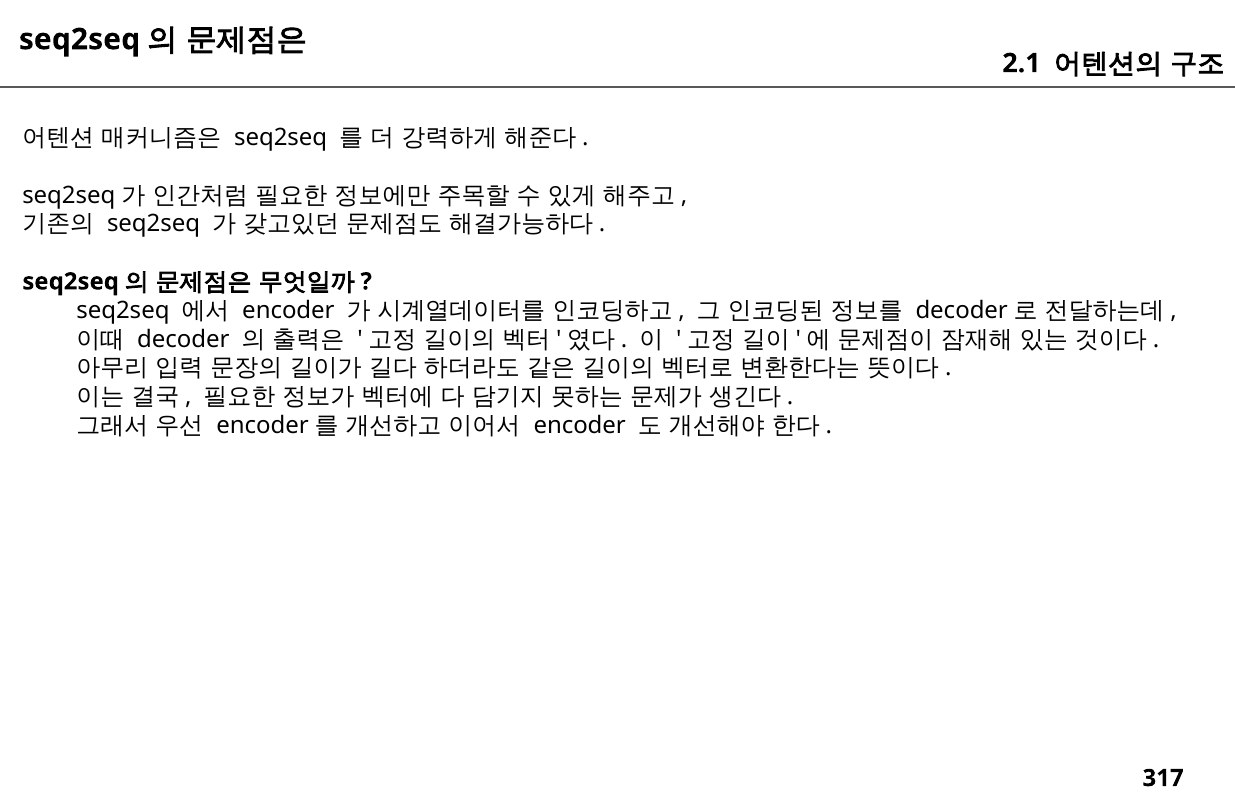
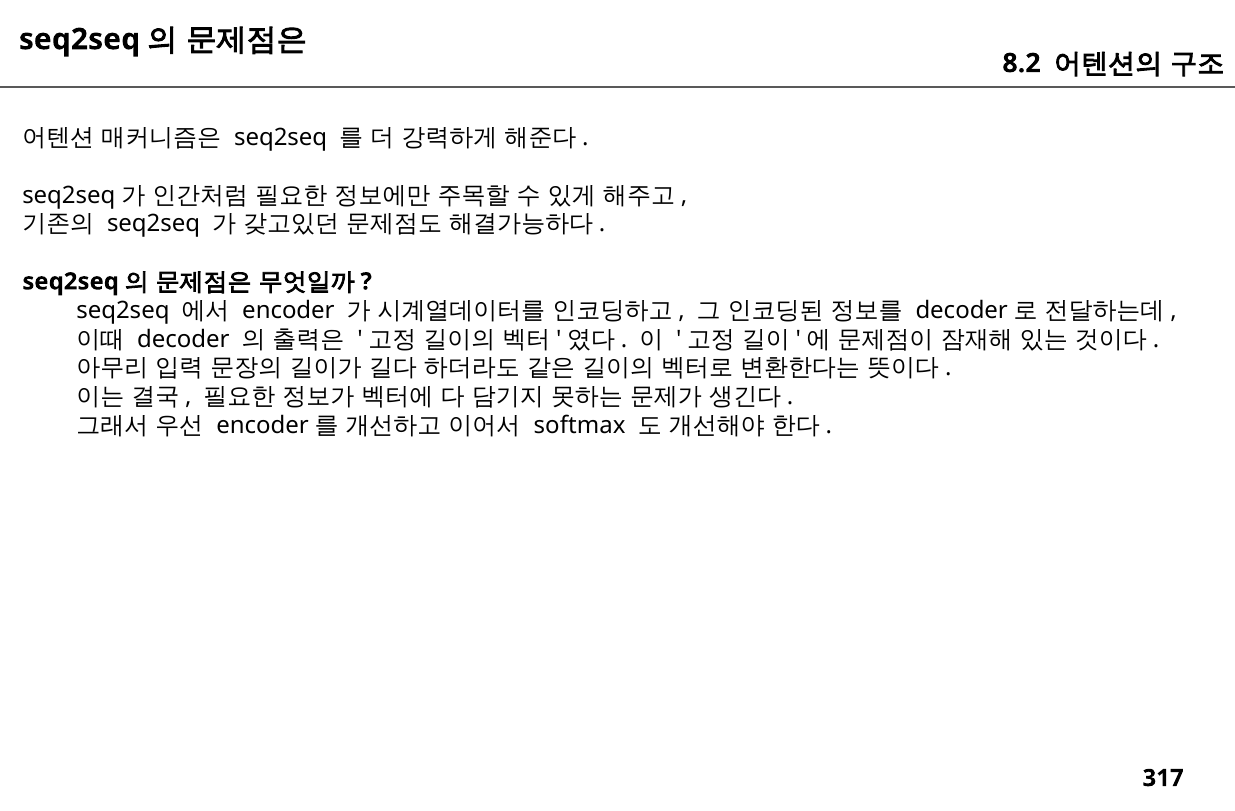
2.1: 2.1 -> 8.2
encoder at (580, 426): encoder -> softmax
